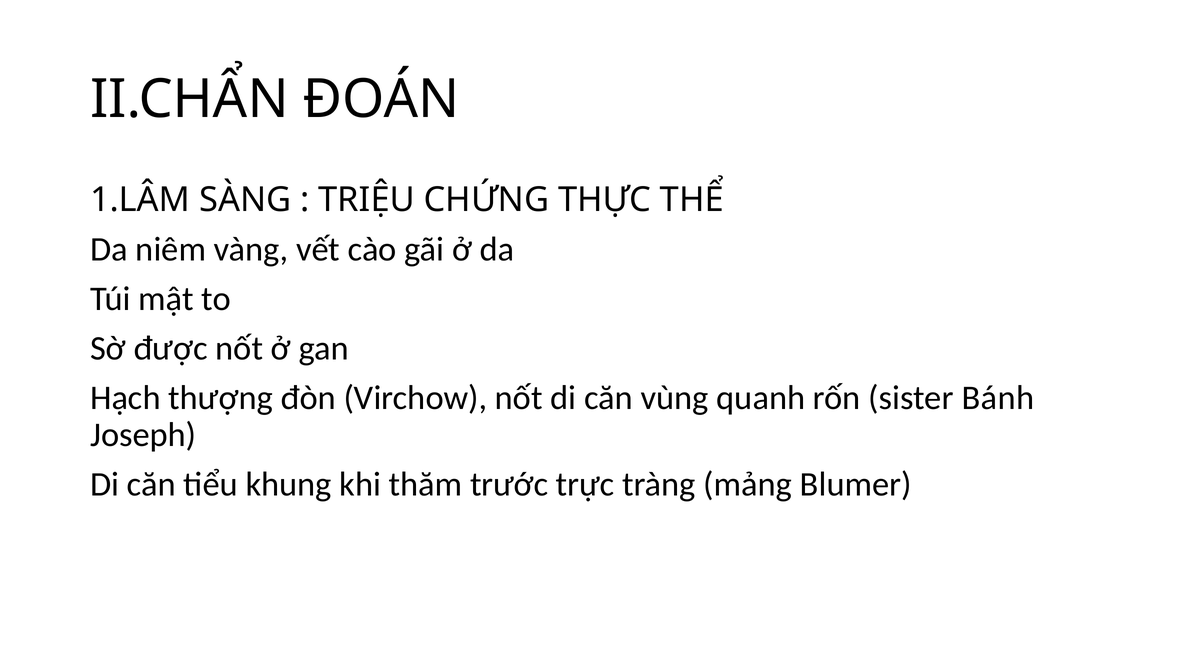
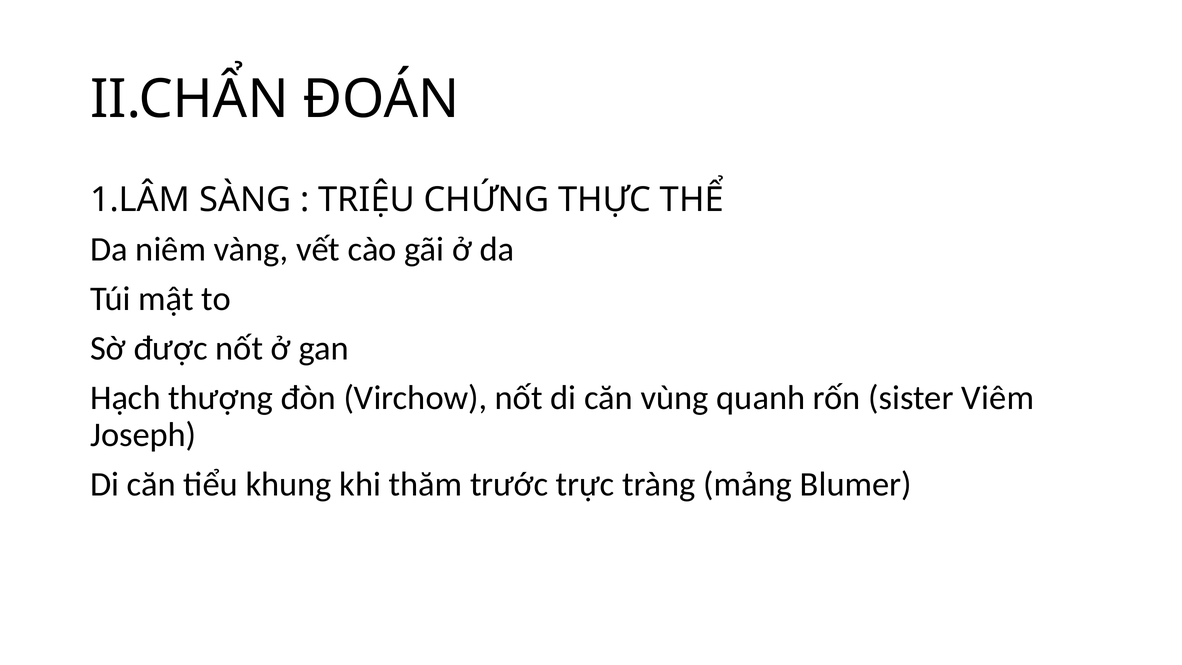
Bánh: Bánh -> Viêm
